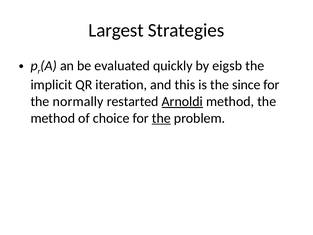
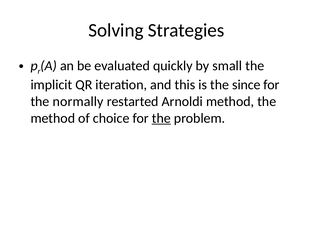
Largest: Largest -> Solving
eigsb: eigsb -> small
Arnoldi underline: present -> none
